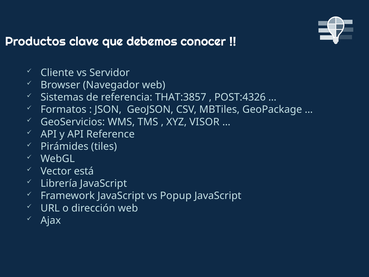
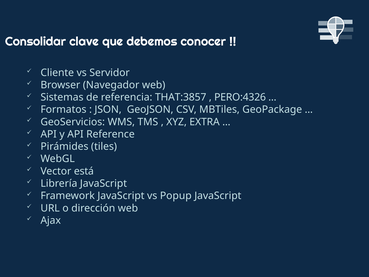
Productos: Productos -> Consolidar
POST:4326: POST:4326 -> PERO:4326
VISOR: VISOR -> EXTRA
